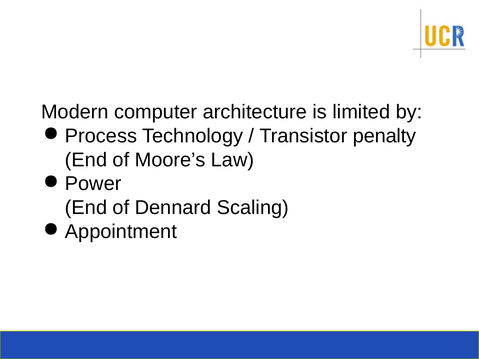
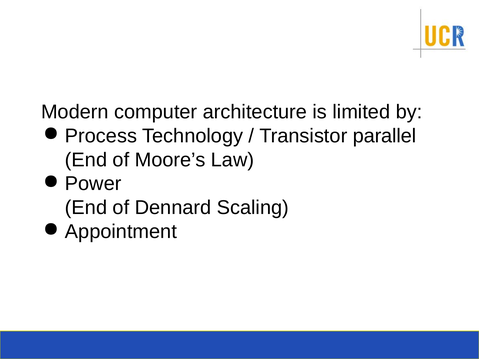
penalty: penalty -> parallel
